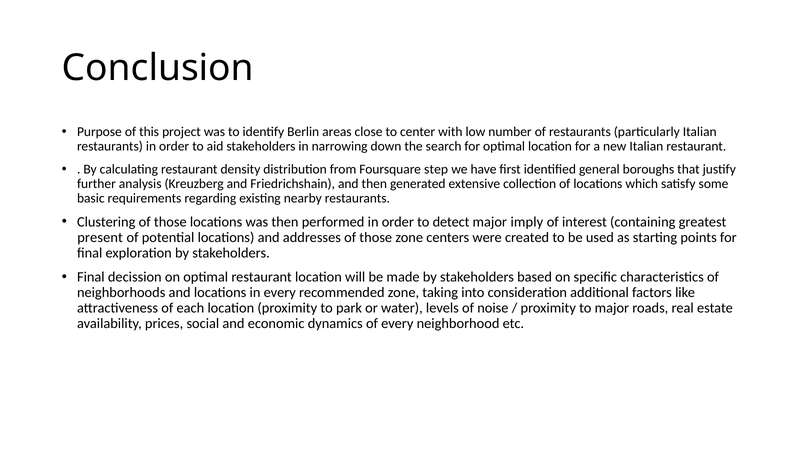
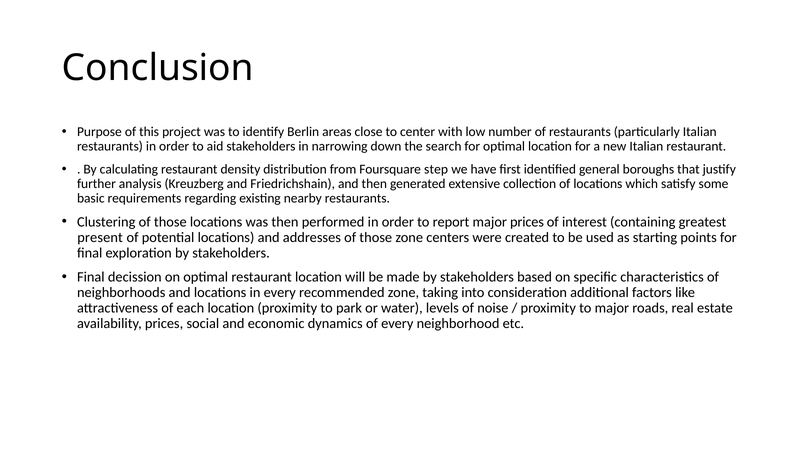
detect: detect -> report
major imply: imply -> prices
